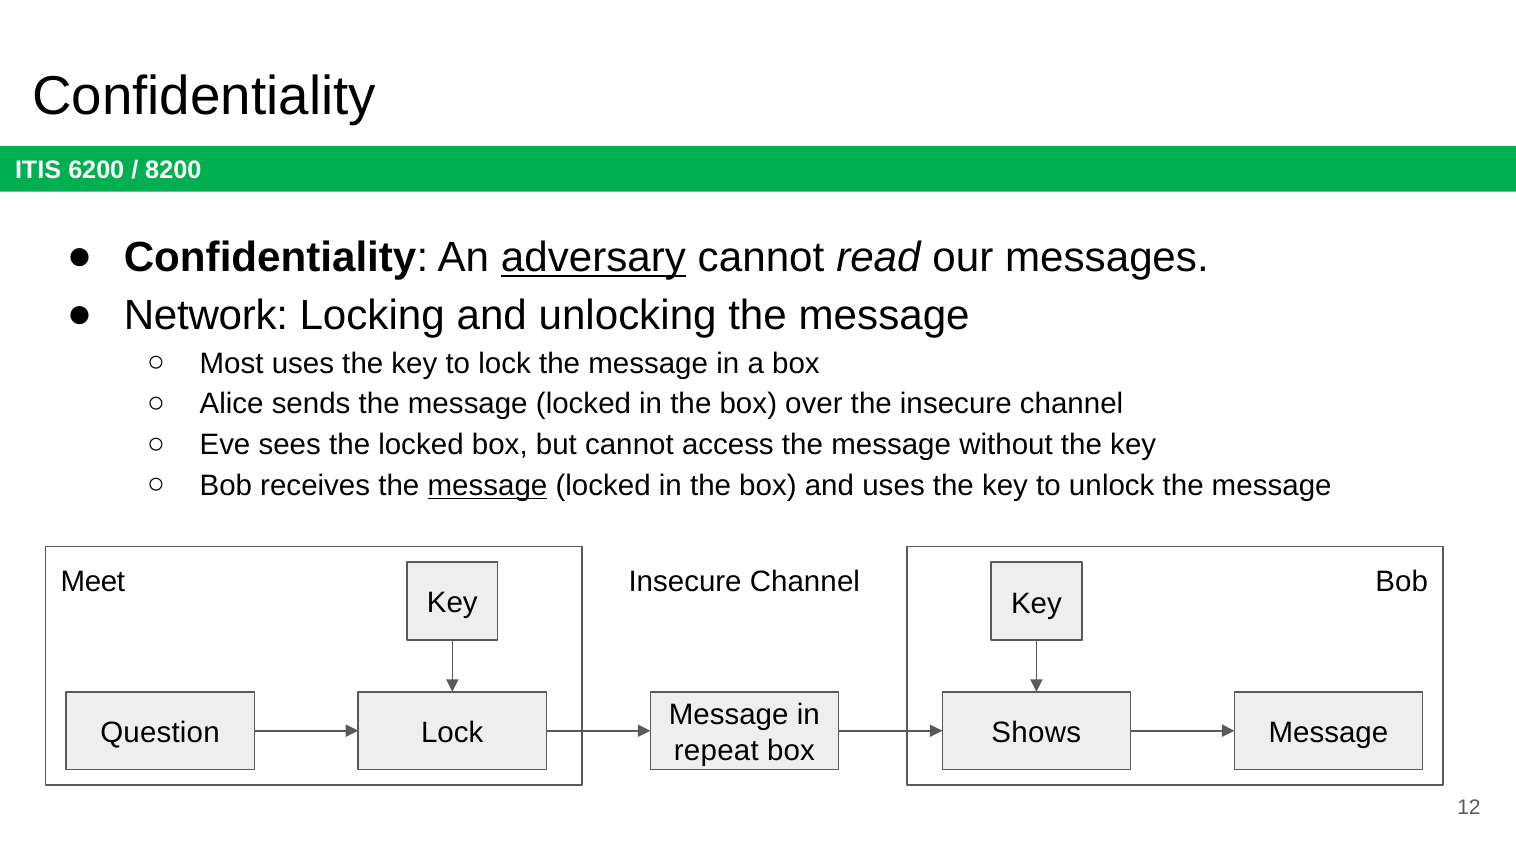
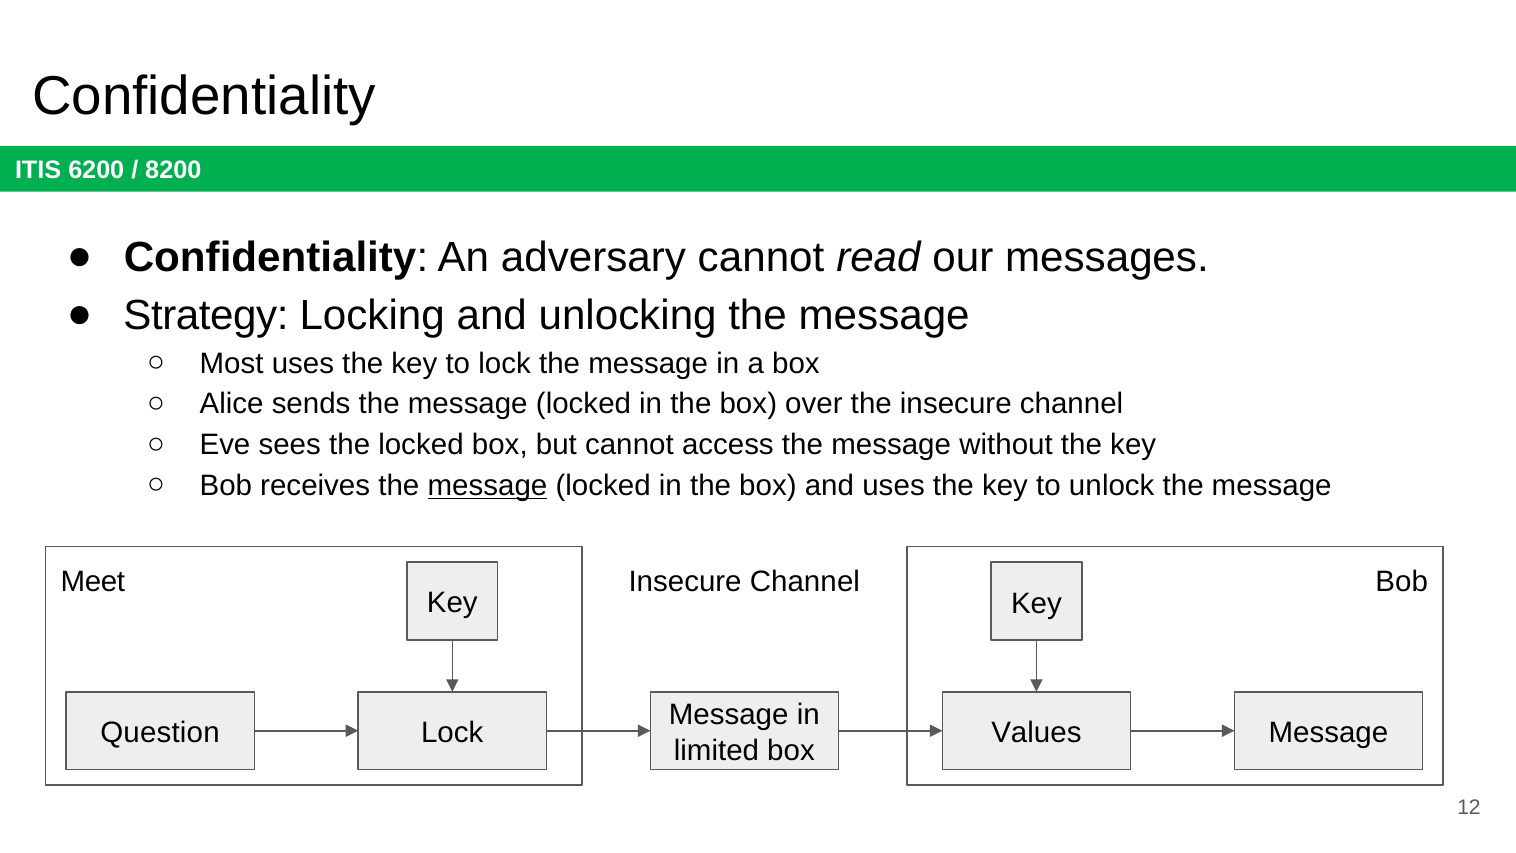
adversary underline: present -> none
Network: Network -> Strategy
Shows: Shows -> Values
repeat: repeat -> limited
